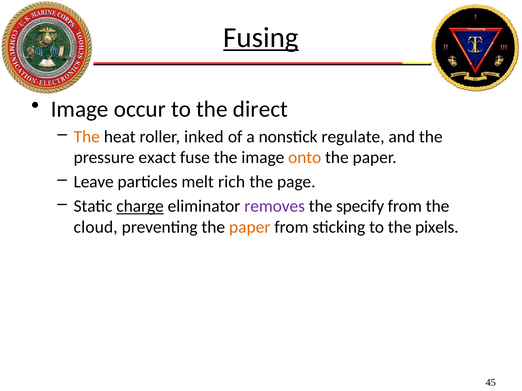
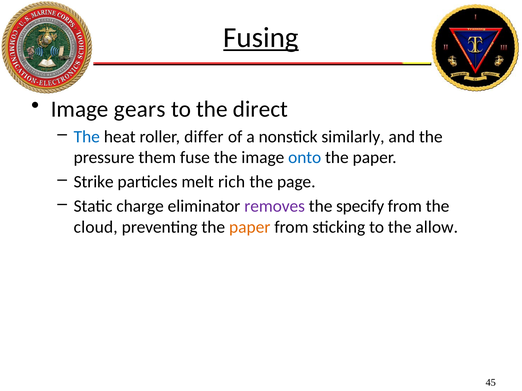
occur: occur -> gears
The at (87, 137) colour: orange -> blue
inked: inked -> differ
regulate: regulate -> similarly
exact: exact -> them
onto colour: orange -> blue
Leave: Leave -> Strike
charge underline: present -> none
pixels: pixels -> allow
